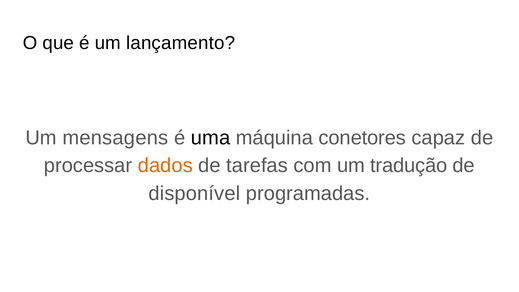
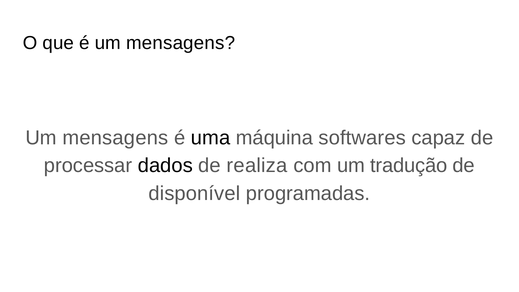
é um lançamento: lançamento -> mensagens
conetores: conetores -> softwares
dados colour: orange -> black
tarefas: tarefas -> realiza
